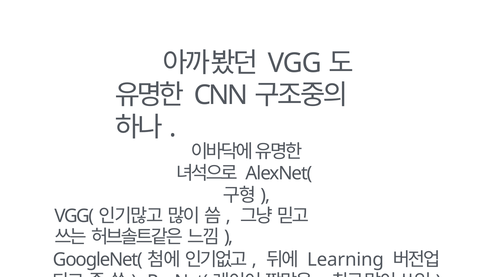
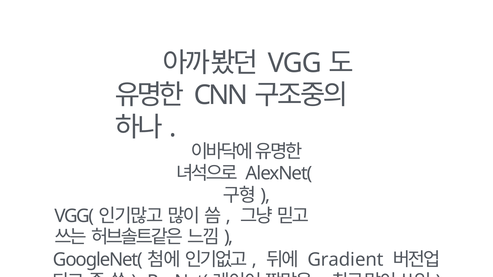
Learning: Learning -> Gradient
